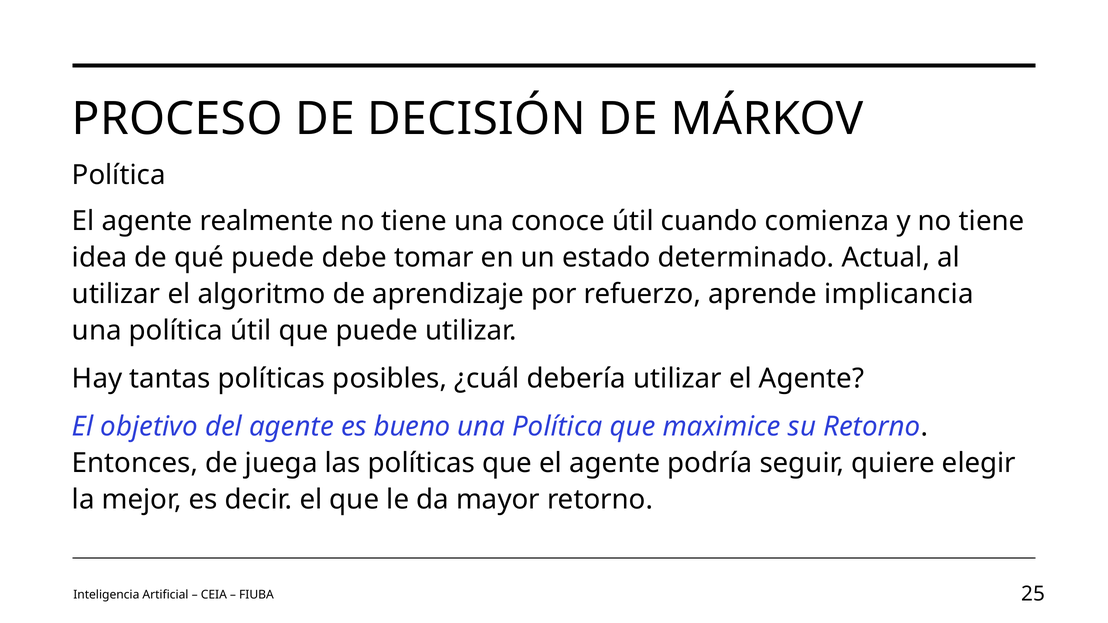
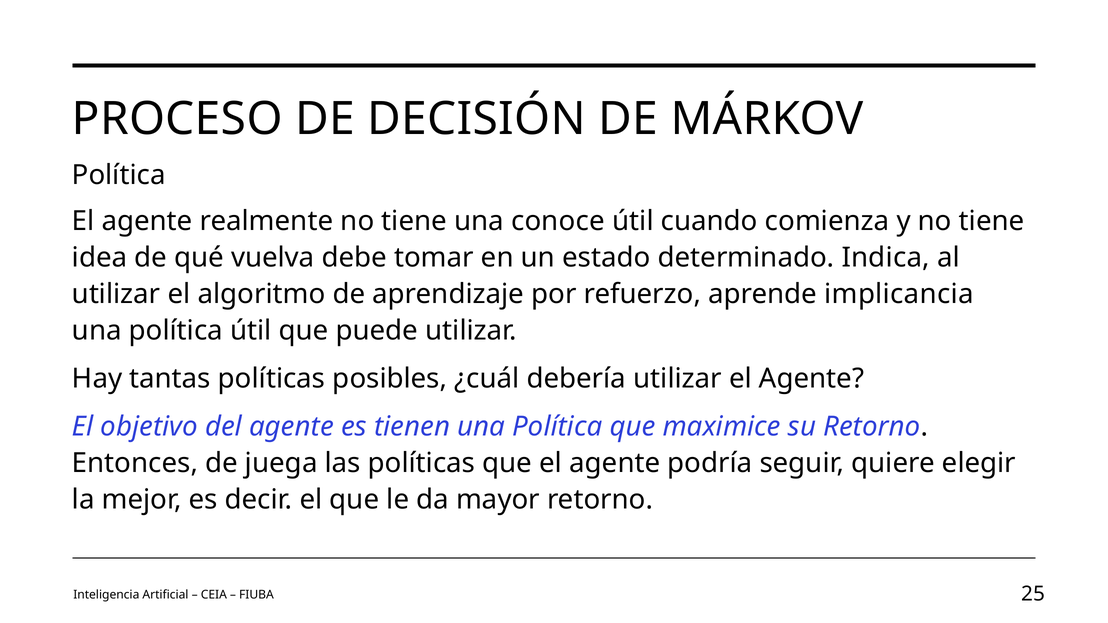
qué puede: puede -> vuelva
Actual: Actual -> Indica
bueno: bueno -> tienen
